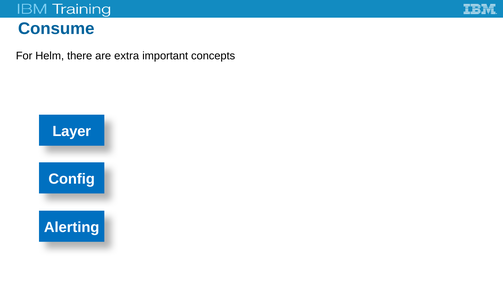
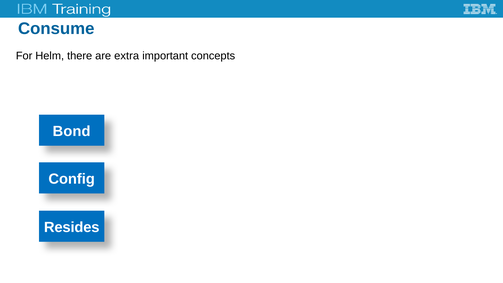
Layer: Layer -> Bond
Alerting: Alerting -> Resides
